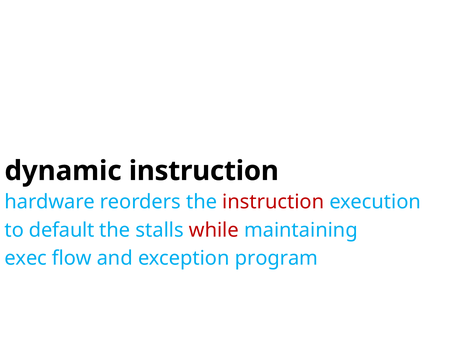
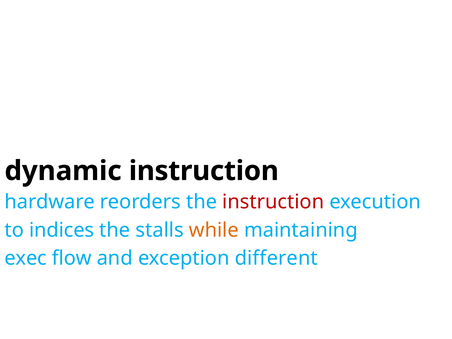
default: default -> indices
while colour: red -> orange
program: program -> different
